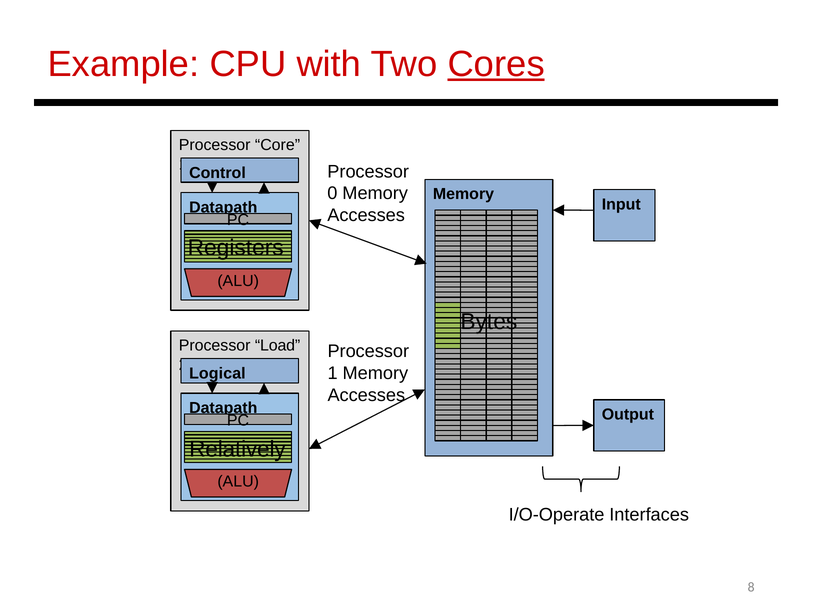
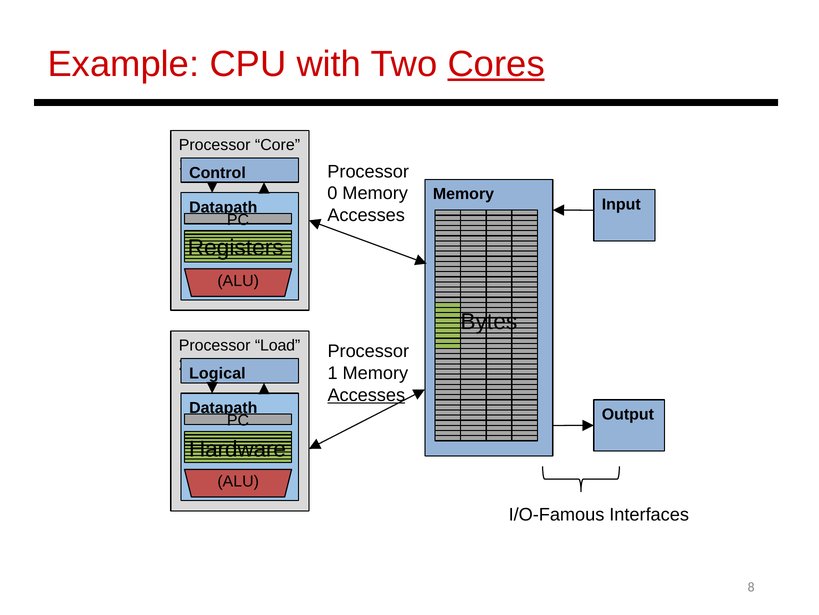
Accesses at (366, 395) underline: none -> present
Relatively: Relatively -> Hardware
I/O-Operate: I/O-Operate -> I/O-Famous
